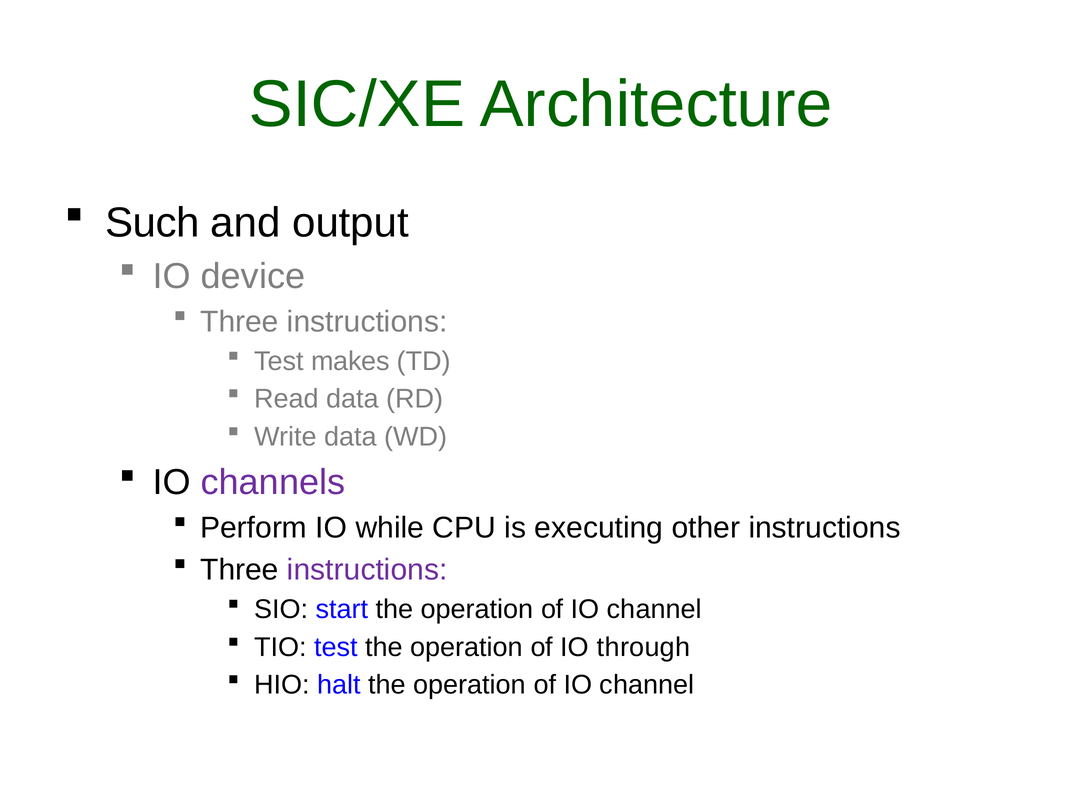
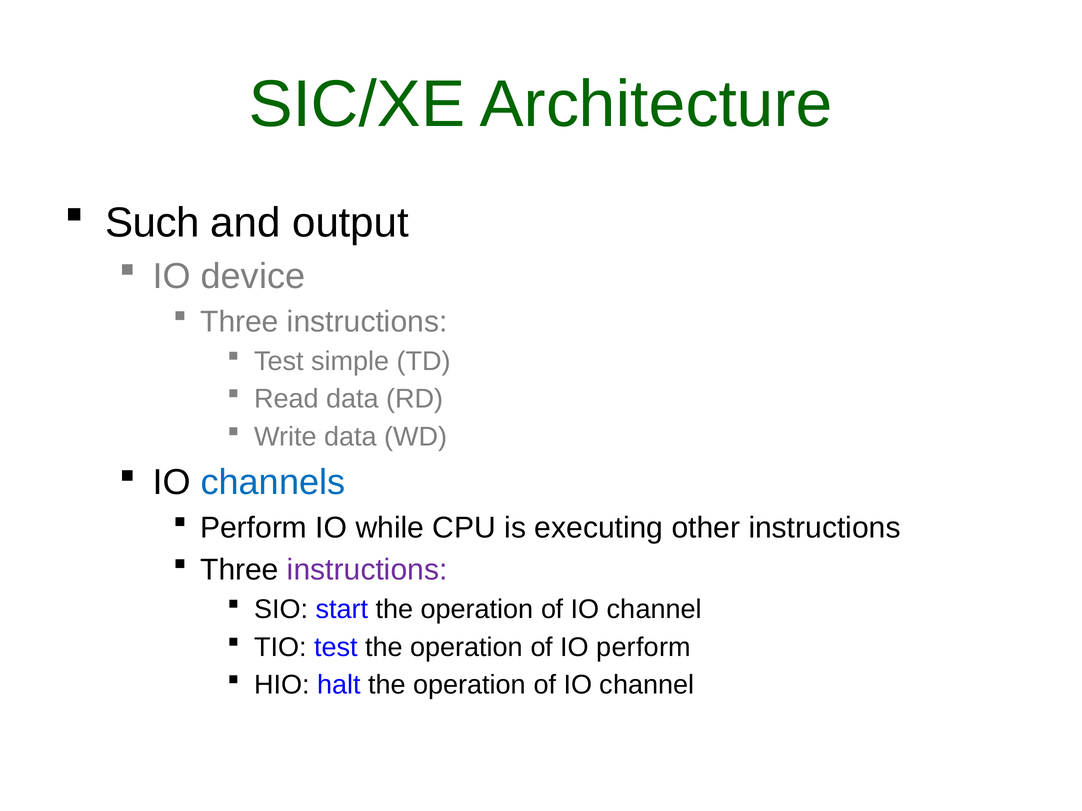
makes: makes -> simple
channels colour: purple -> blue
IO through: through -> perform
